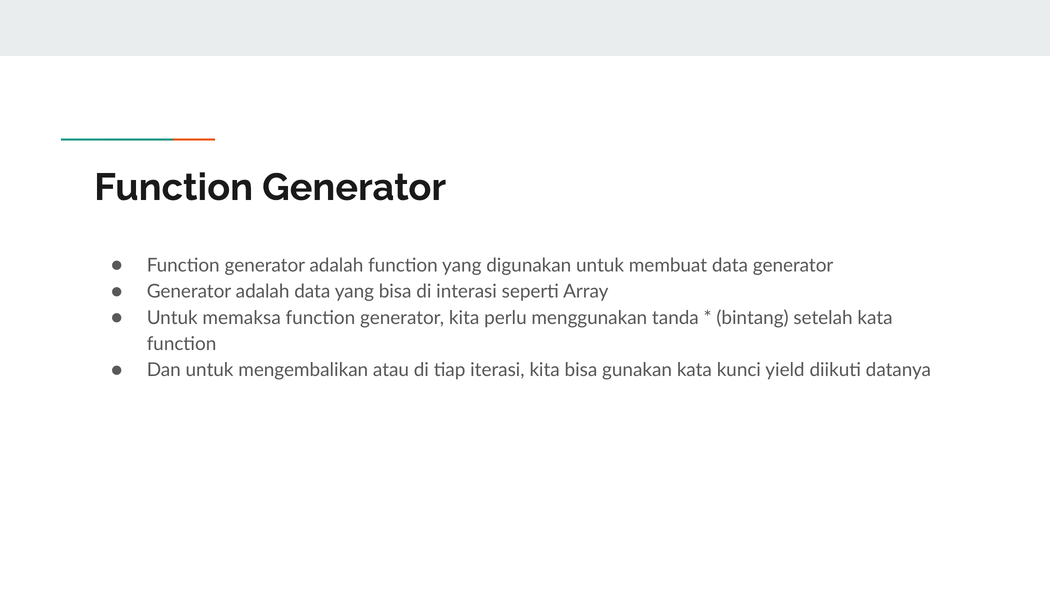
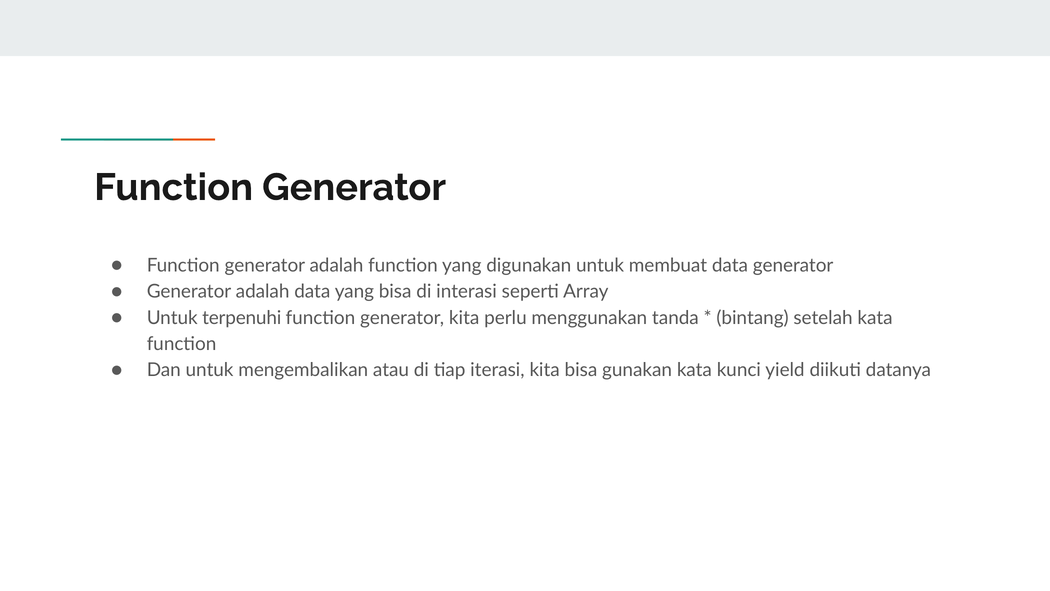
memaksa: memaksa -> terpenuhi
